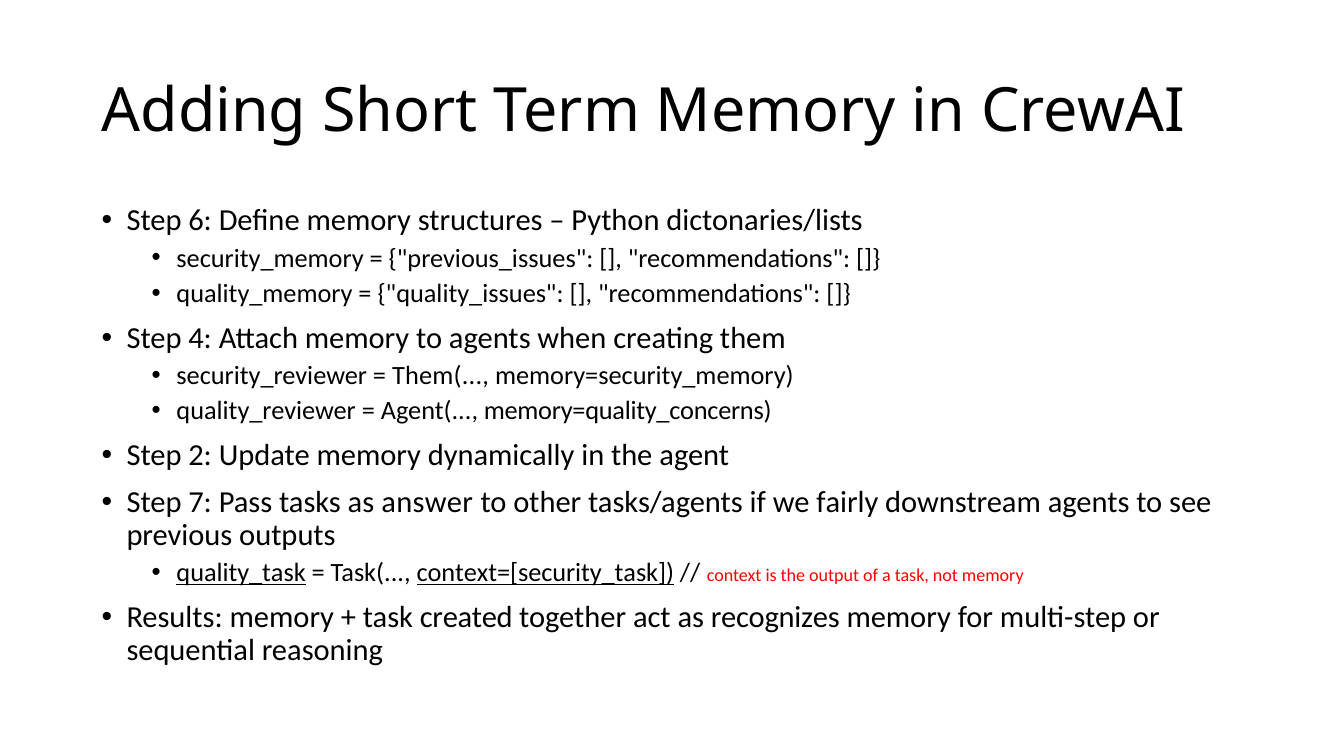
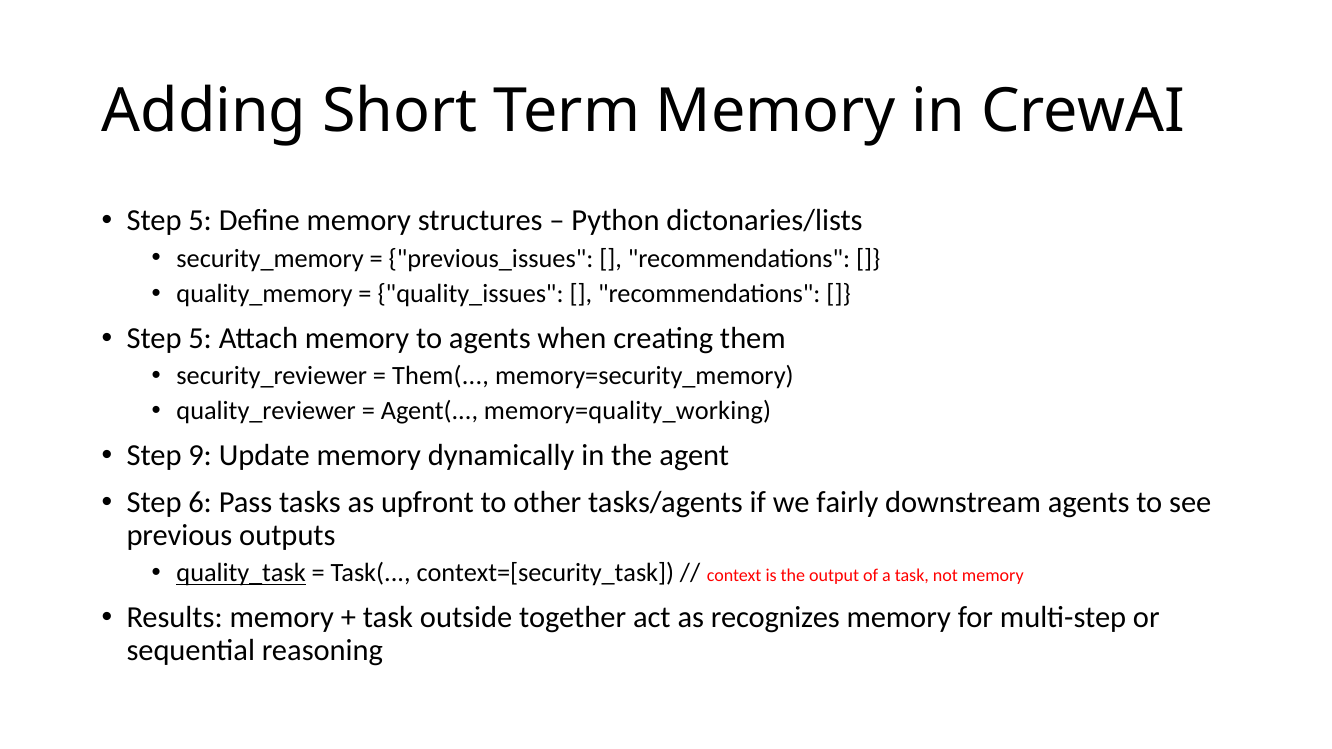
6 at (200, 221): 6 -> 5
4 at (200, 338): 4 -> 5
memory=quality_concerns: memory=quality_concerns -> memory=quality_working
2: 2 -> 9
7: 7 -> 6
answer: answer -> upfront
context=[security_task underline: present -> none
created: created -> outside
